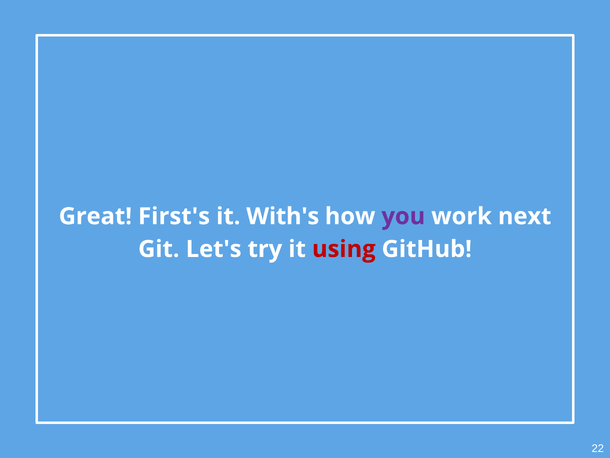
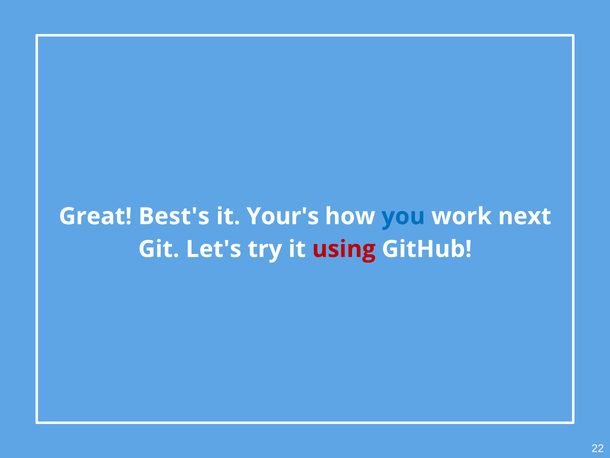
First's: First's -> Best's
With's: With's -> Your's
you colour: purple -> blue
